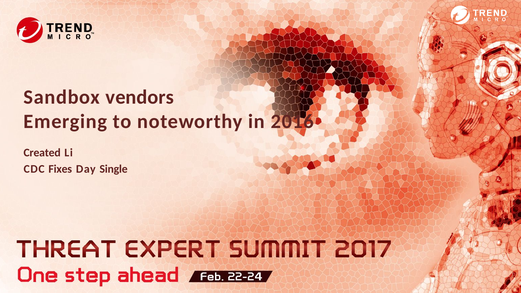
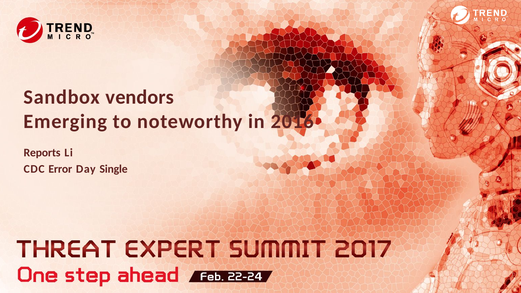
Created: Created -> Reports
Fixes: Fixes -> Error
